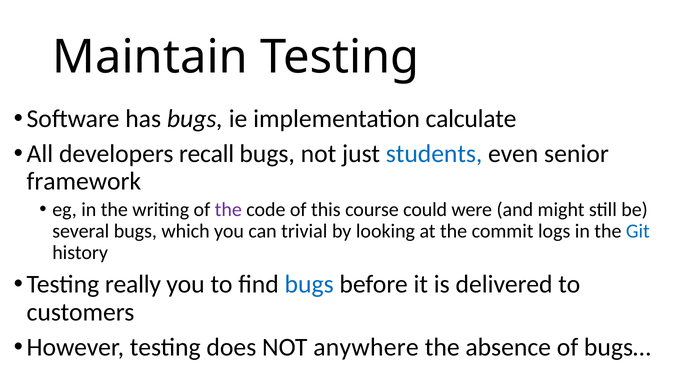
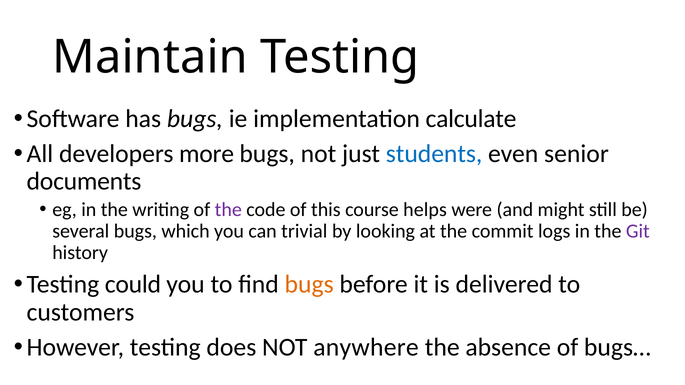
recall: recall -> more
framework: framework -> documents
could: could -> helps
Git colour: blue -> purple
really: really -> could
bugs at (309, 285) colour: blue -> orange
